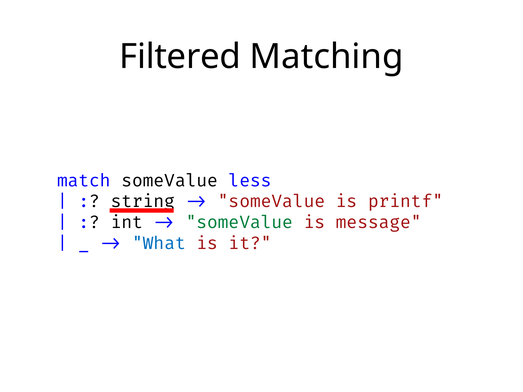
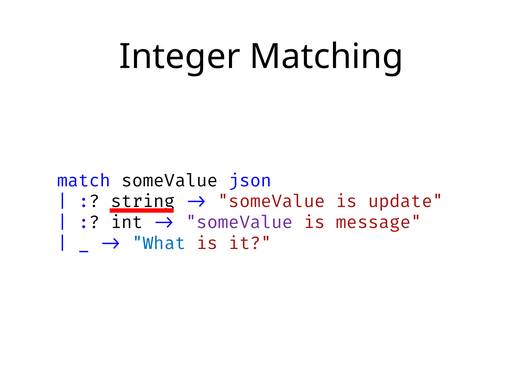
Filtered: Filtered -> Integer
less: less -> json
printf: printf -> update
someValue at (239, 223) colour: green -> purple
